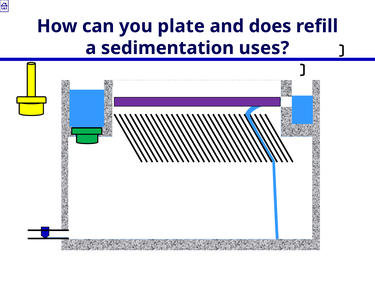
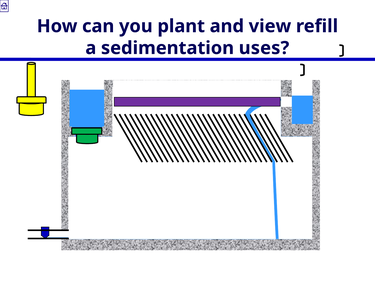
plate: plate -> plant
does: does -> view
